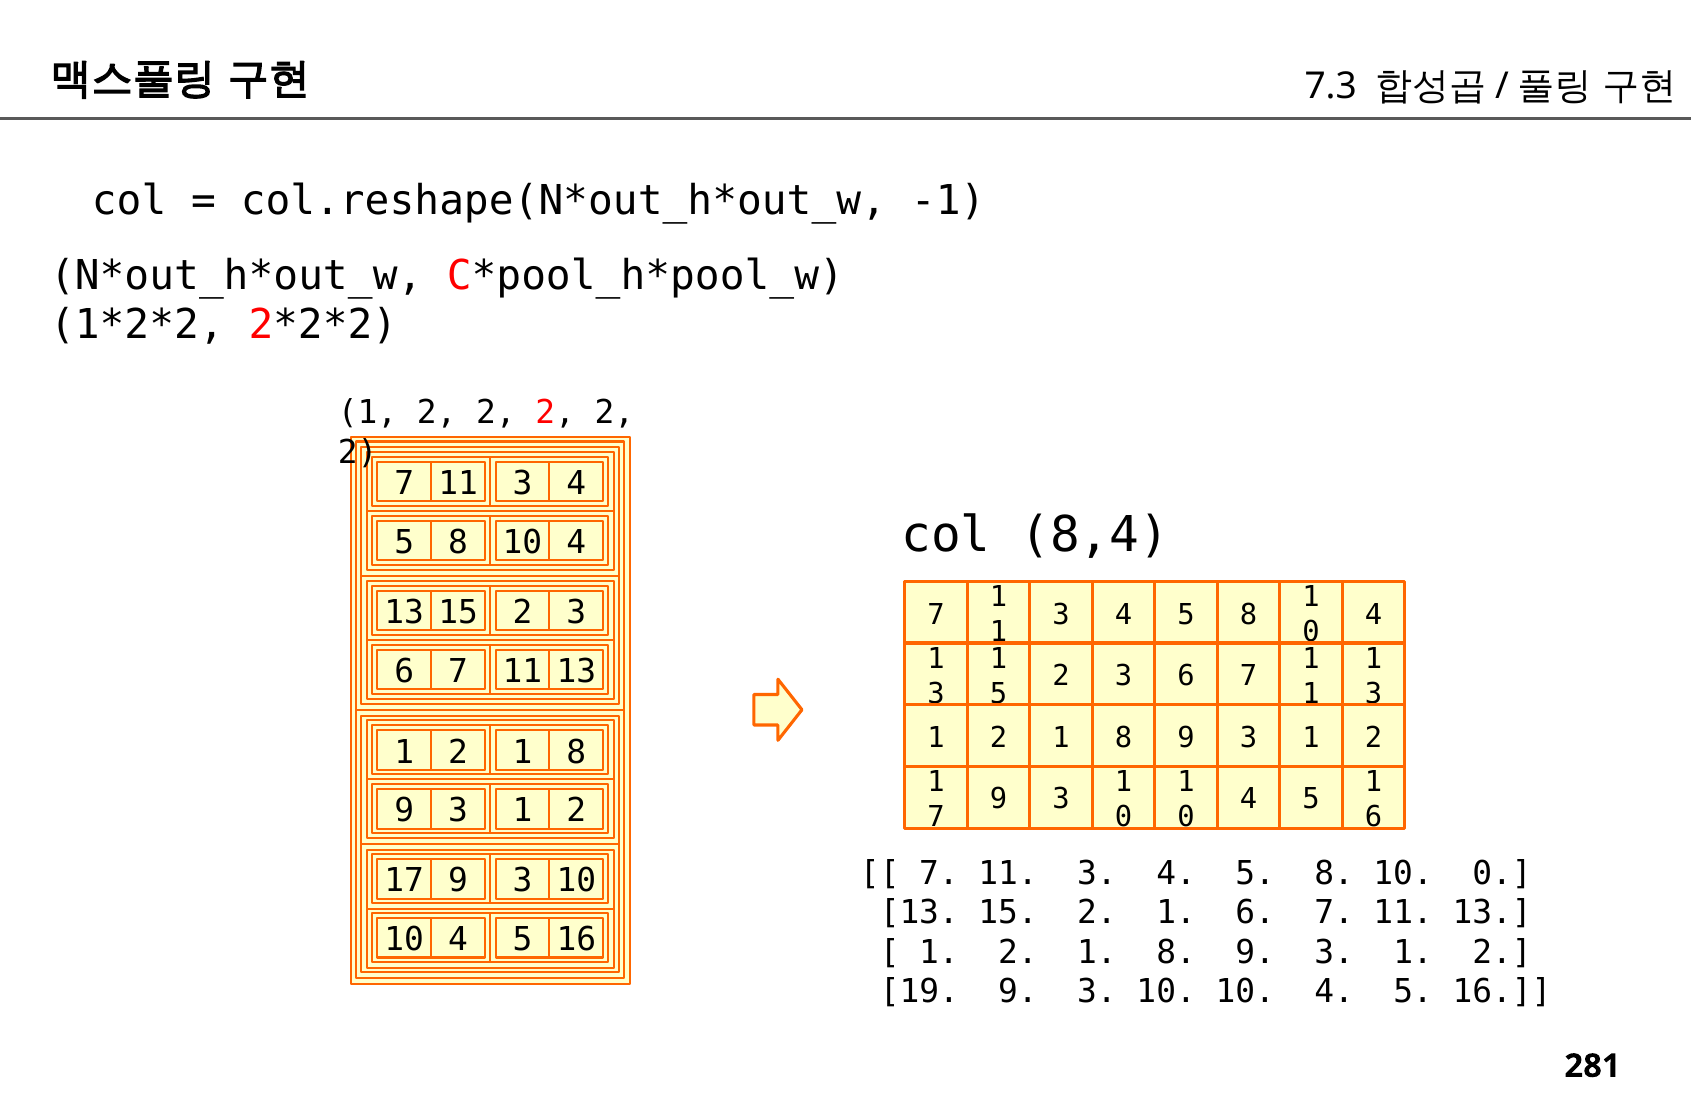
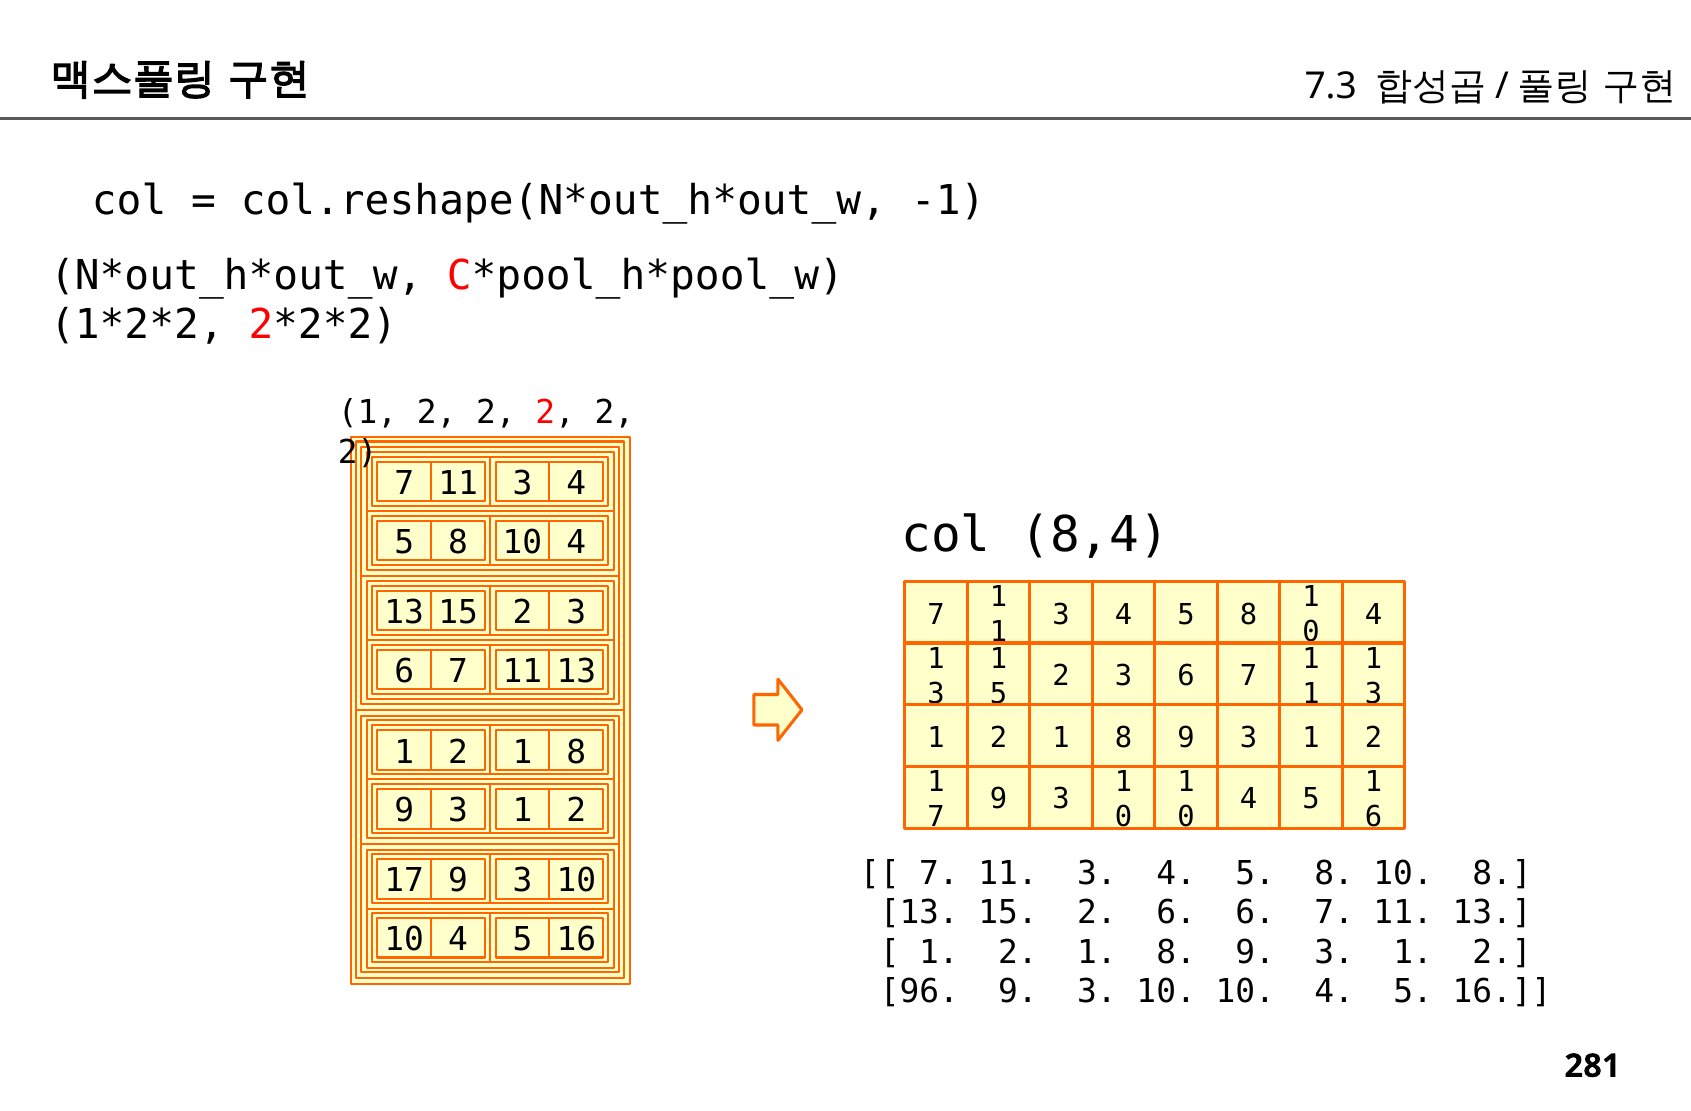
10 0: 0 -> 8
15 2 1: 1 -> 6
19: 19 -> 96
